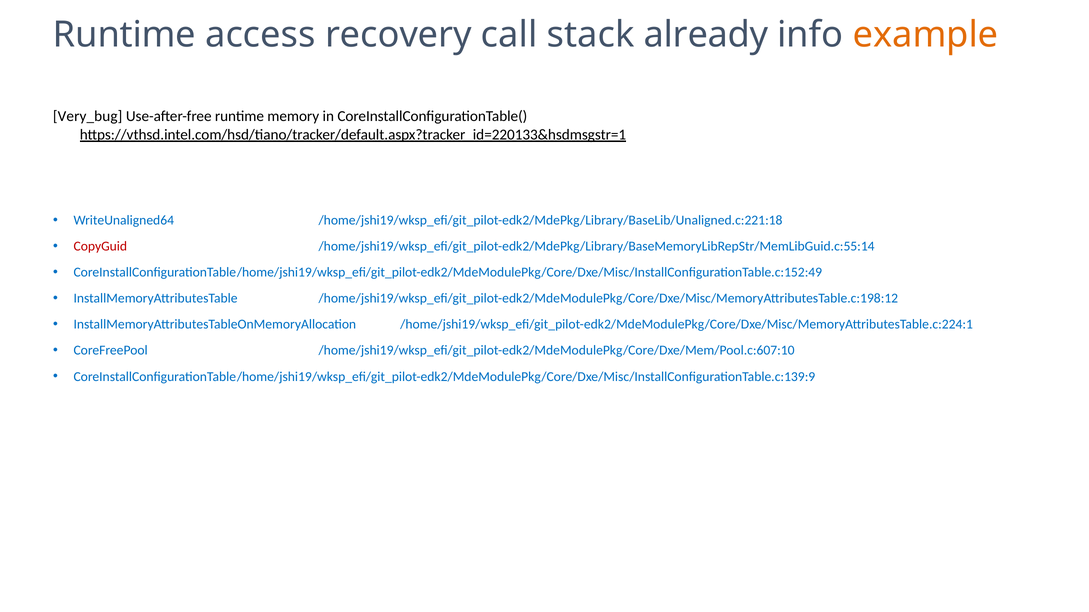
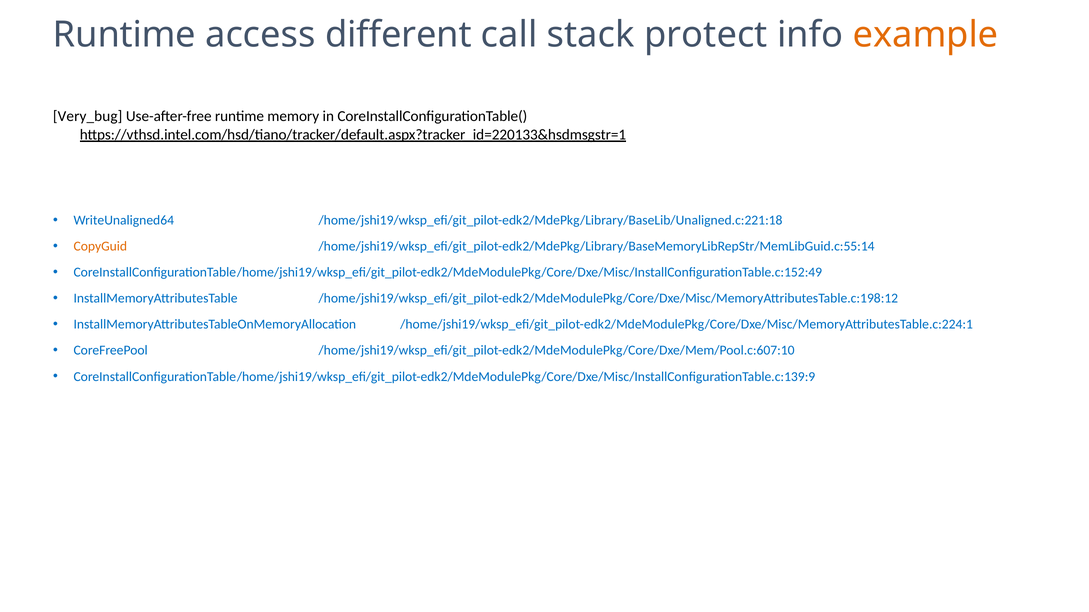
recovery: recovery -> different
already: already -> protect
CopyGuid colour: red -> orange
